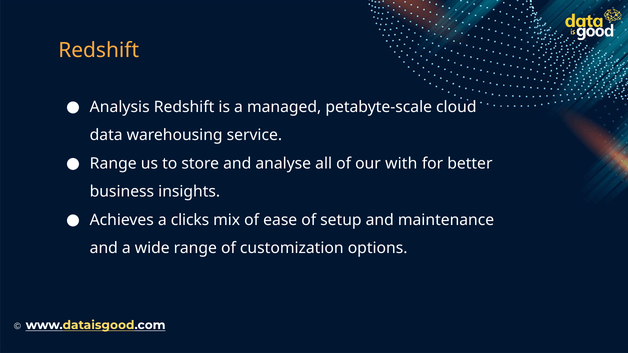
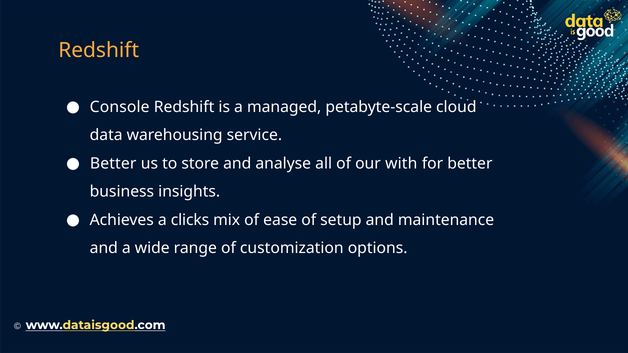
Analysis: Analysis -> Console
Range at (113, 163): Range -> Better
